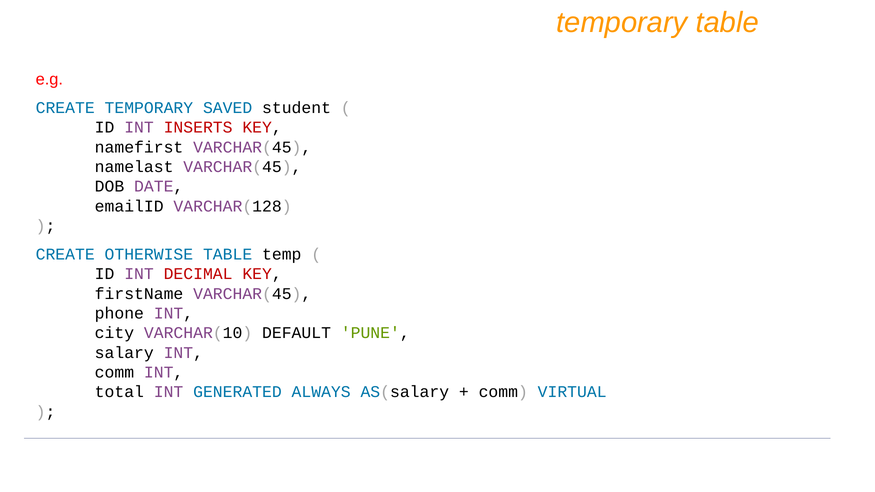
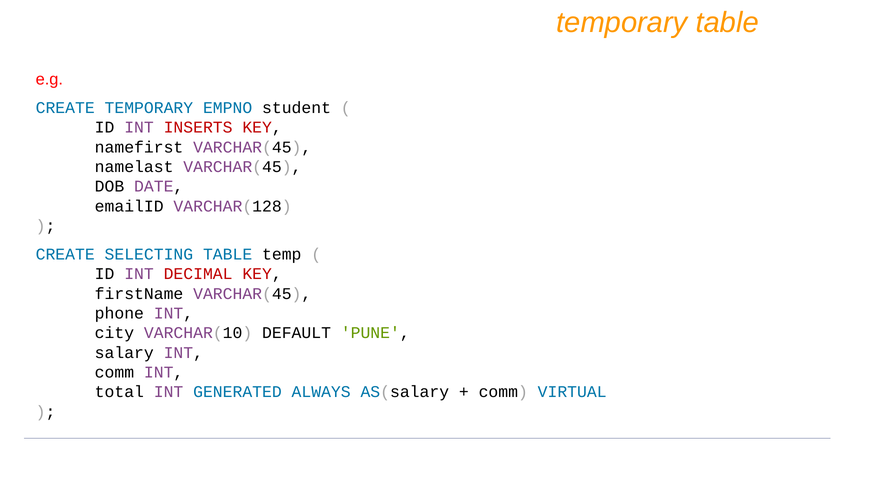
SAVED: SAVED -> EMPNO
OTHERWISE: OTHERWISE -> SELECTING
